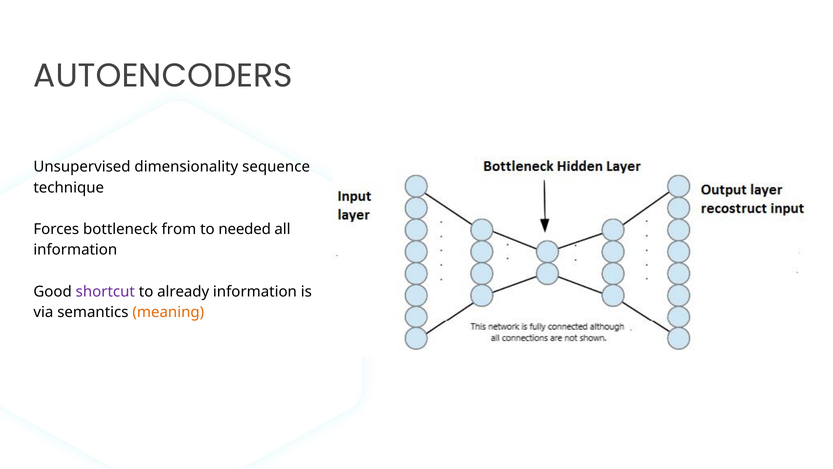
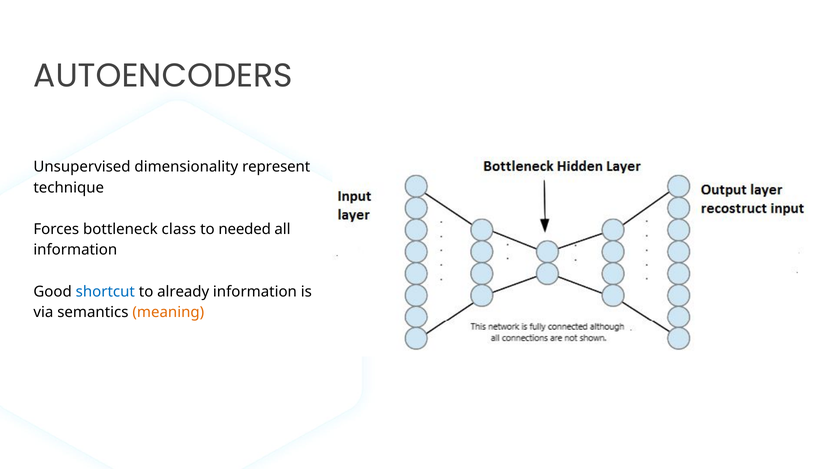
sequence: sequence -> represent
from: from -> class
shortcut colour: purple -> blue
